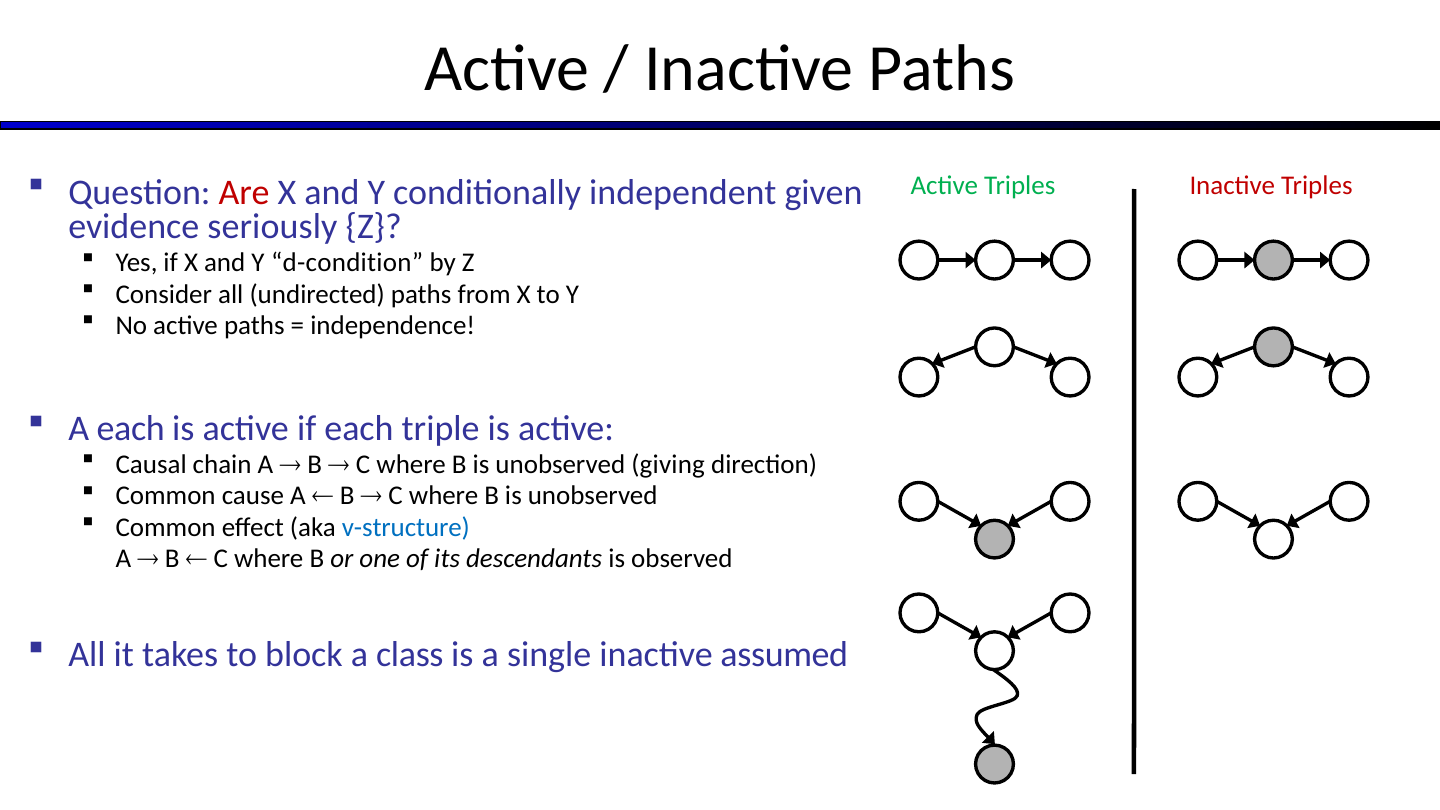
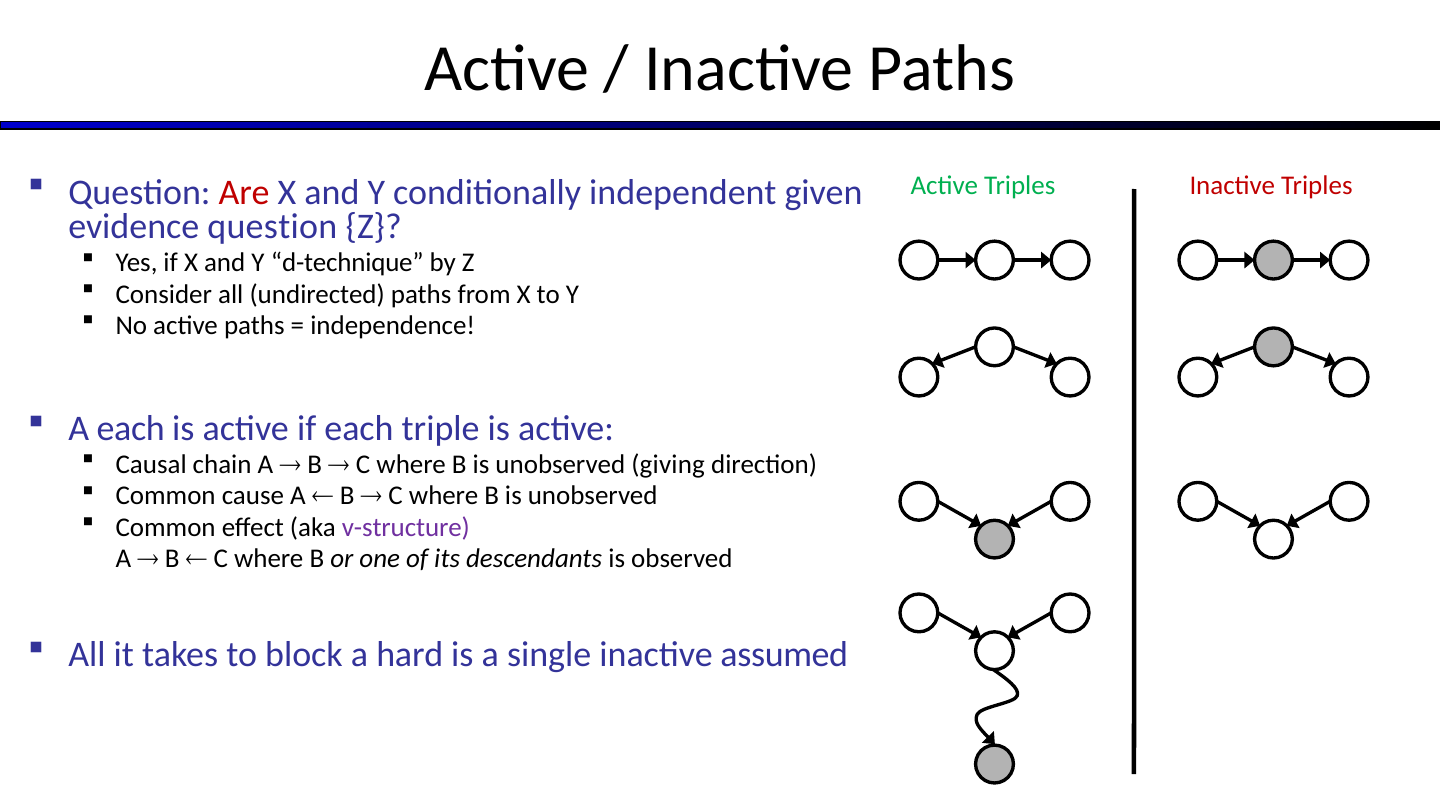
evidence seriously: seriously -> question
d-condition: d-condition -> d-technique
v-structure colour: blue -> purple
class: class -> hard
